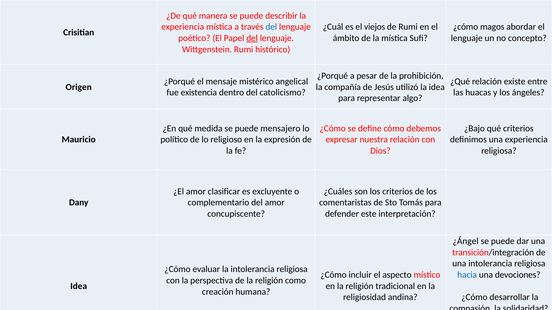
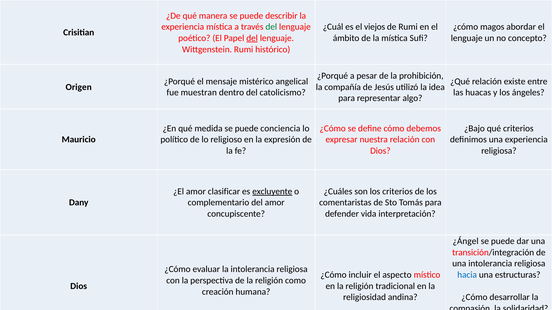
del at (271, 27) colour: blue -> green
existencia: existencia -> muestran
mensajero: mensajero -> conciencia
excluyente underline: none -> present
este: este -> vida
devociones: devociones -> estructuras
Idea at (79, 287): Idea -> Dios
